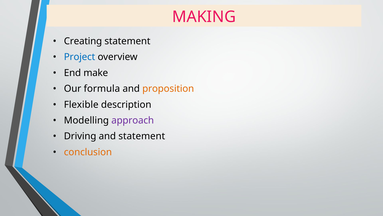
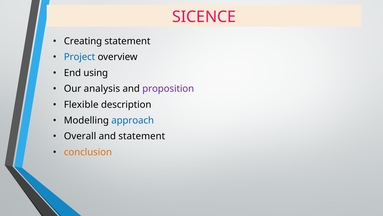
MAKING: MAKING -> SICENCE
make: make -> using
formula: formula -> analysis
proposition colour: orange -> purple
approach colour: purple -> blue
Driving: Driving -> Overall
